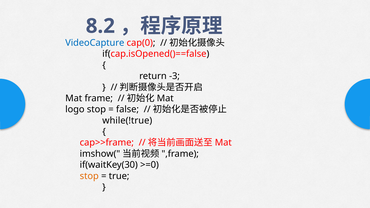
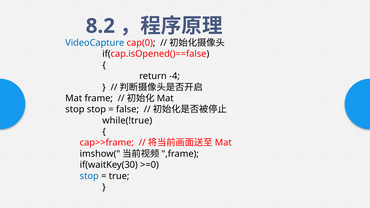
-3: -3 -> -4
logo at (75, 109): logo -> stop
stop at (89, 176) colour: orange -> blue
